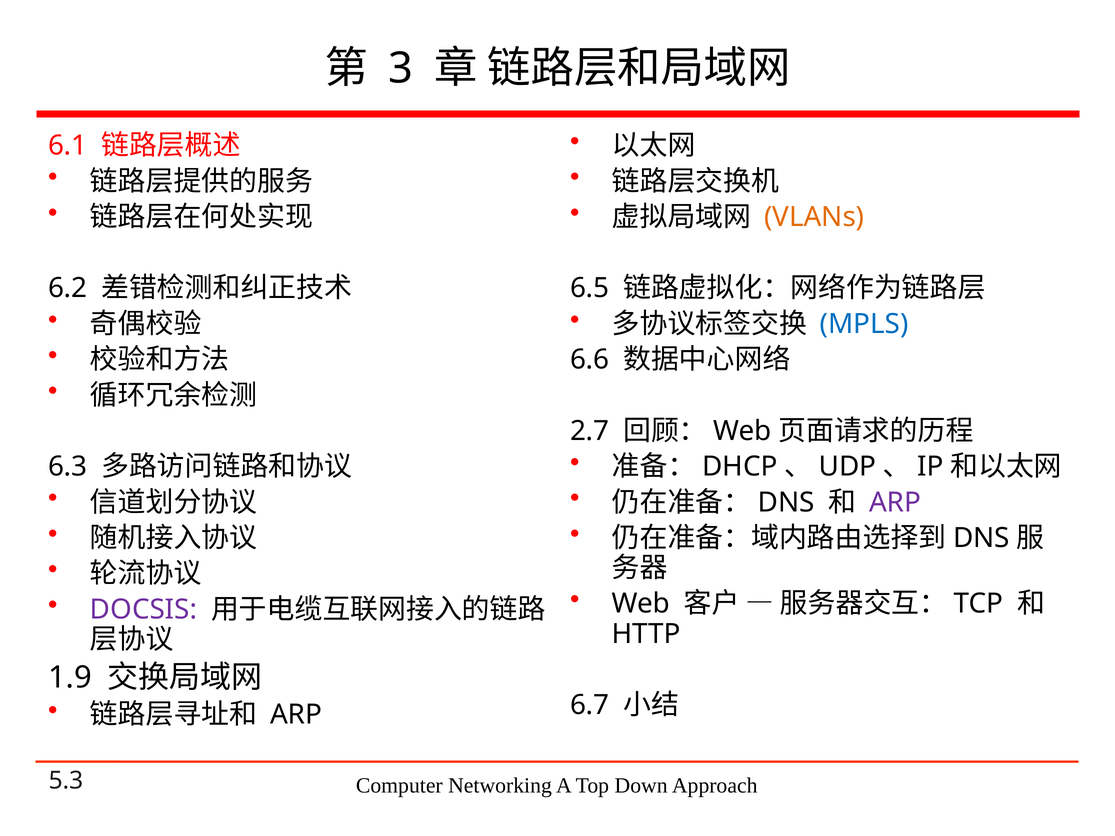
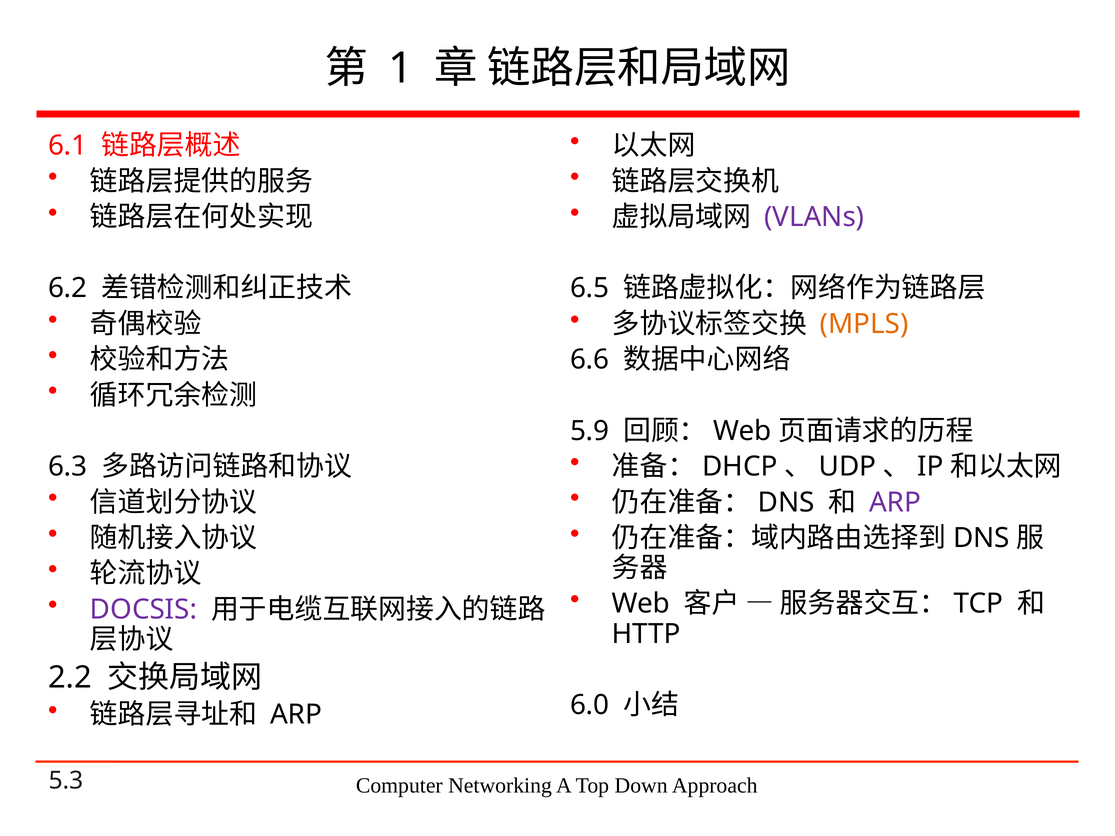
3: 3 -> 1
VLANs colour: orange -> purple
MPLS colour: blue -> orange
2.7: 2.7 -> 5.9
1.9: 1.9 -> 2.2
6.7: 6.7 -> 6.0
